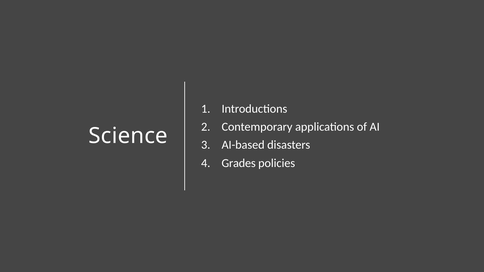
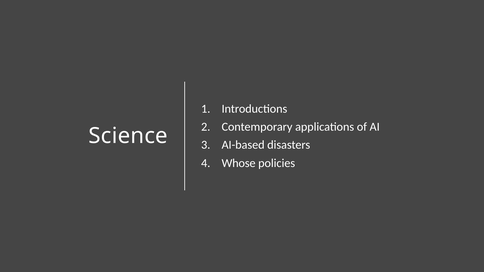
Grades: Grades -> Whose
